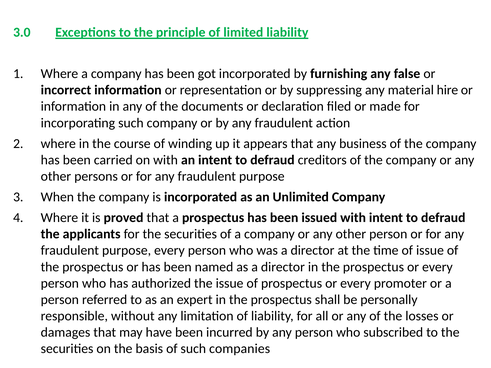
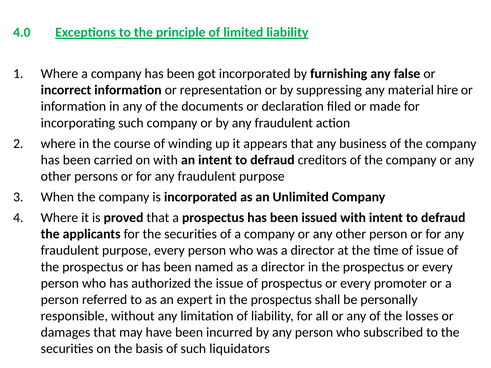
3.0: 3.0 -> 4.0
companies: companies -> liquidators
